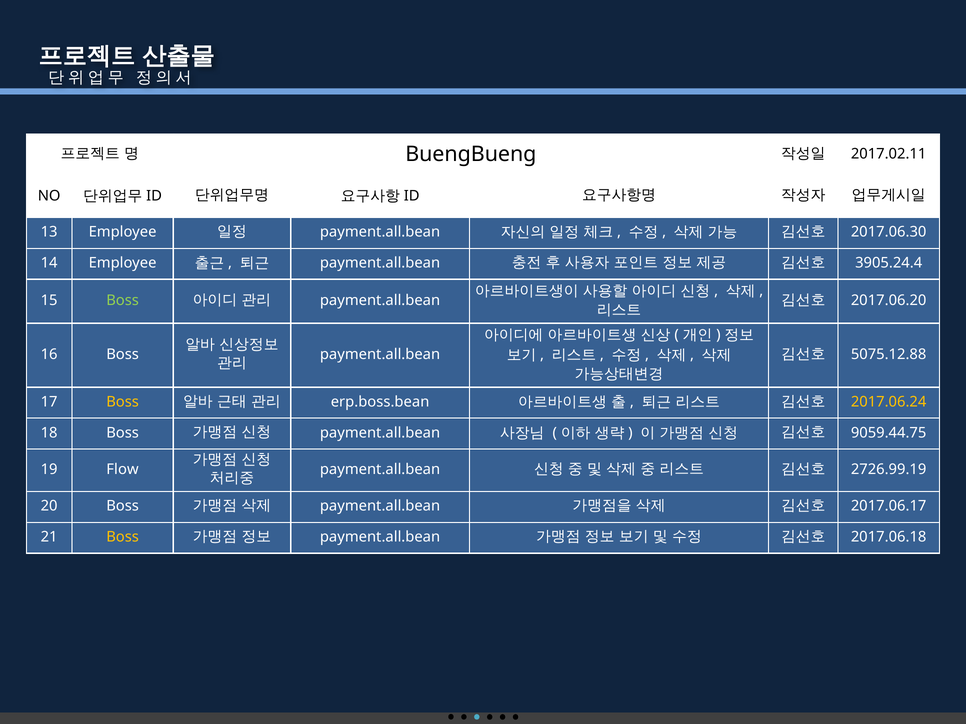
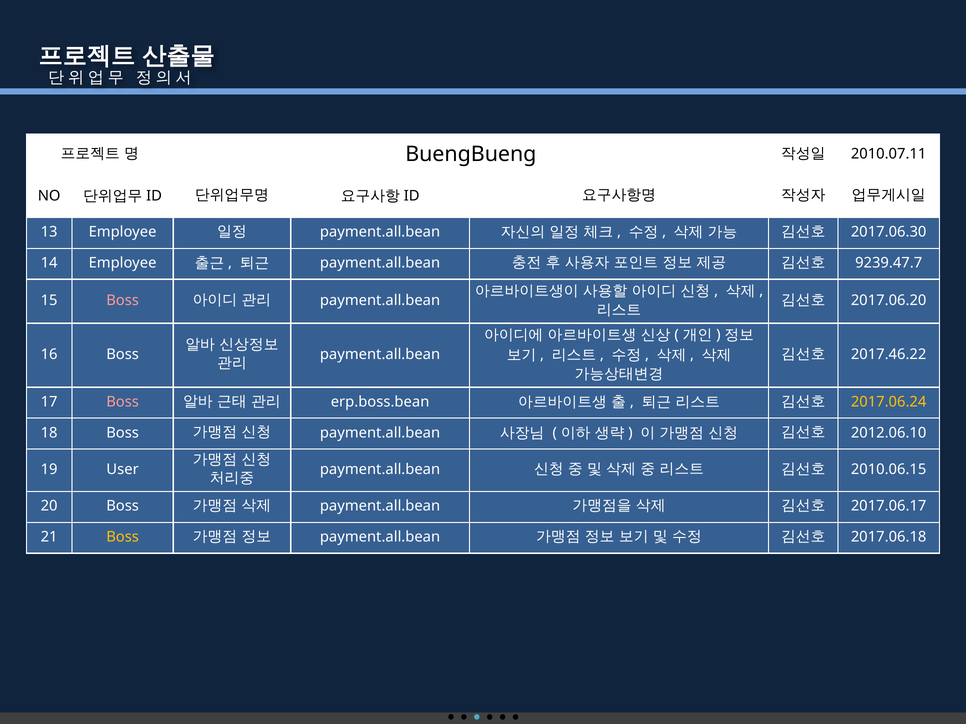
2017.02.11: 2017.02.11 -> 2010.07.11
3905.24.4: 3905.24.4 -> 9239.47.7
Boss at (123, 301) colour: light green -> pink
5075.12.88: 5075.12.88 -> 2017.46.22
Boss at (123, 402) colour: yellow -> pink
9059.44.75: 9059.44.75 -> 2012.06.10
Flow: Flow -> User
2726.99.19: 2726.99.19 -> 2010.06.15
